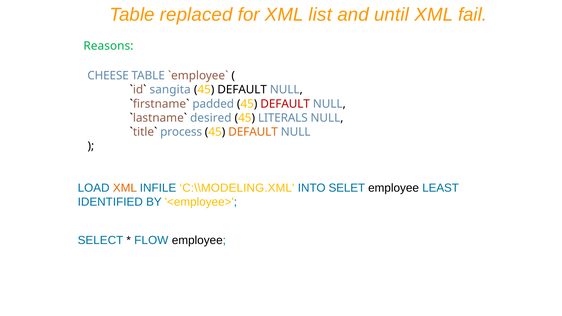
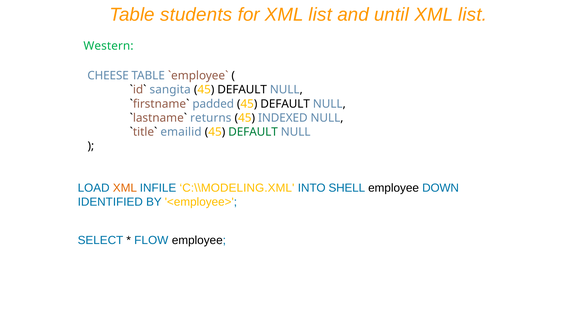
replaced: replaced -> students
fail at (473, 15): fail -> list
Reasons: Reasons -> Western
DEFAULT at (285, 104) colour: red -> black
desired: desired -> returns
LITERALS: LITERALS -> INDEXED
process: process -> emailid
DEFAULT at (253, 132) colour: orange -> green
SELET: SELET -> SHELL
LEAST: LEAST -> DOWN
